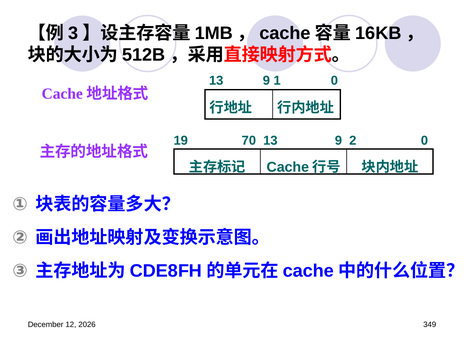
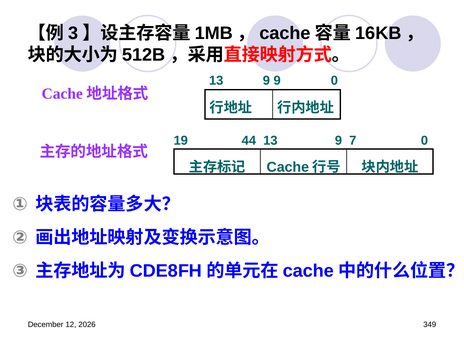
9 1: 1 -> 9
70: 70 -> 44
2: 2 -> 7
